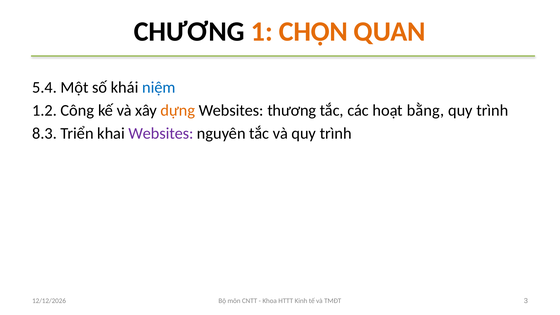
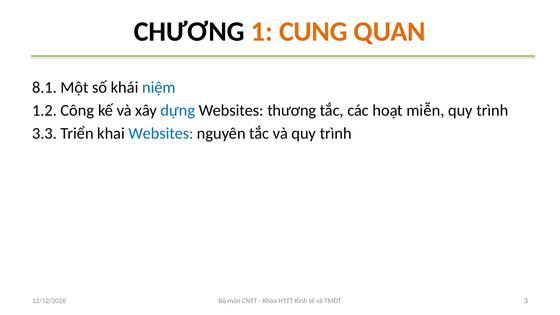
CHỌN: CHỌN -> CUNG
5.4: 5.4 -> 8.1
dựng colour: orange -> blue
bằng: bằng -> miễn
8.3: 8.3 -> 3.3
Websites at (161, 134) colour: purple -> blue
